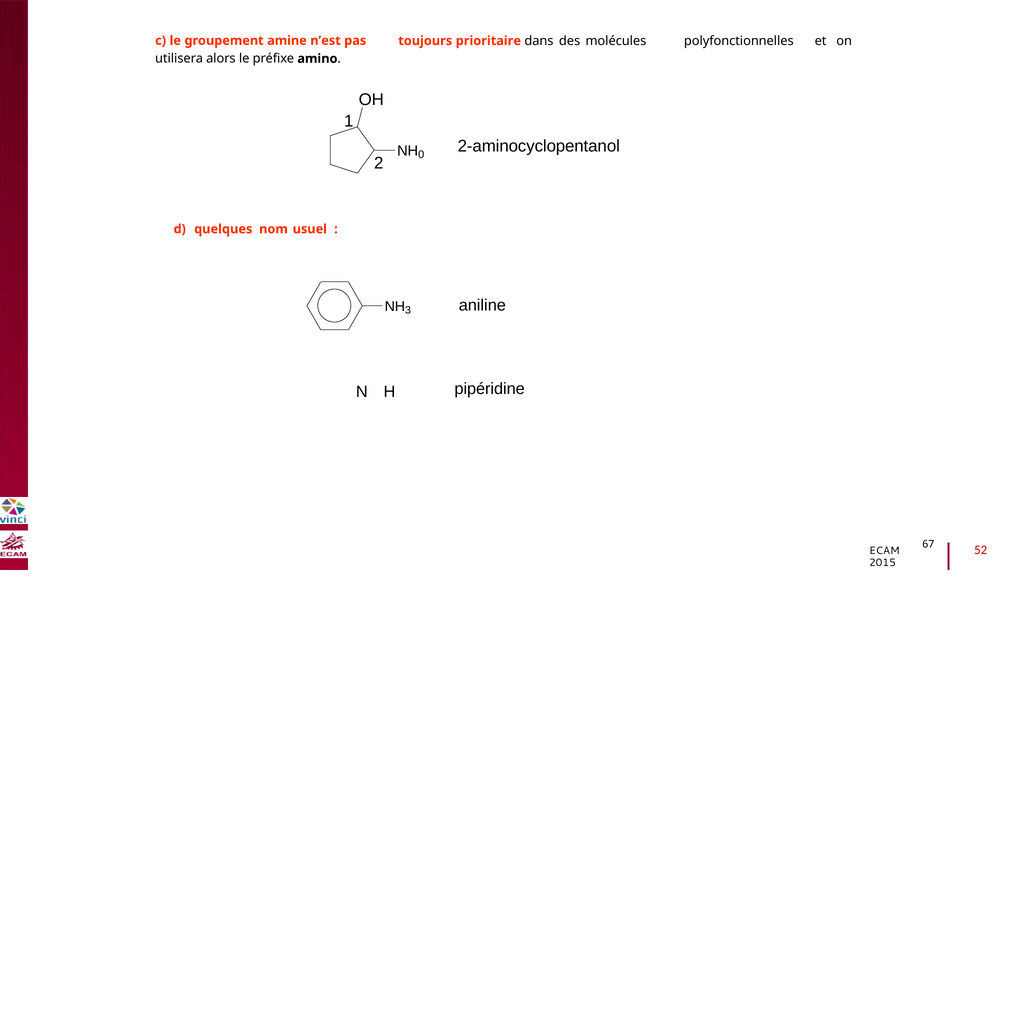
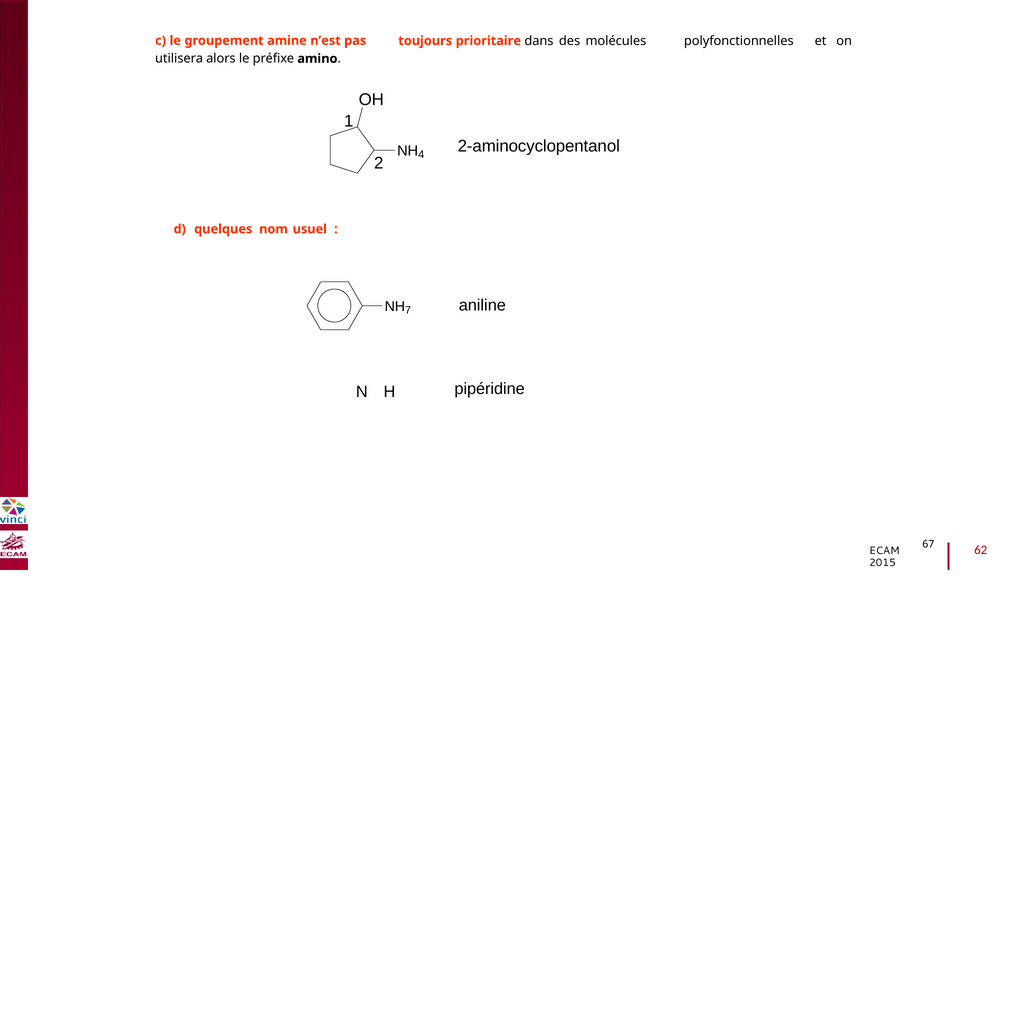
0 at (421, 154): 0 -> 4
3: 3 -> 7
52: 52 -> 62
